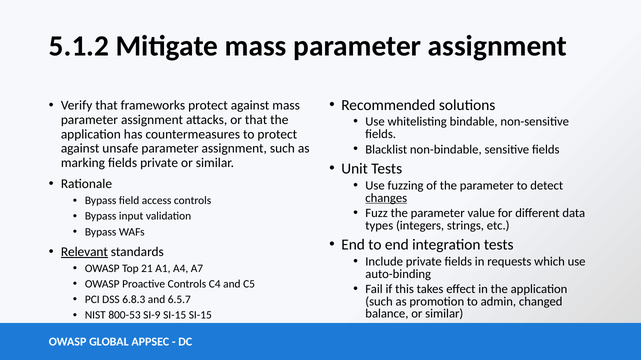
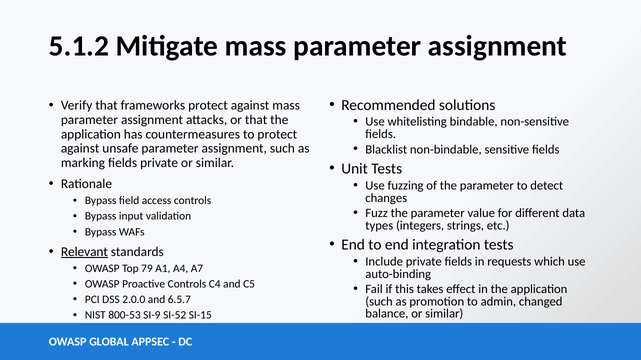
changes underline: present -> none
21: 21 -> 79
6.8.3: 6.8.3 -> 2.0.0
SI-9 SI-15: SI-15 -> SI-52
